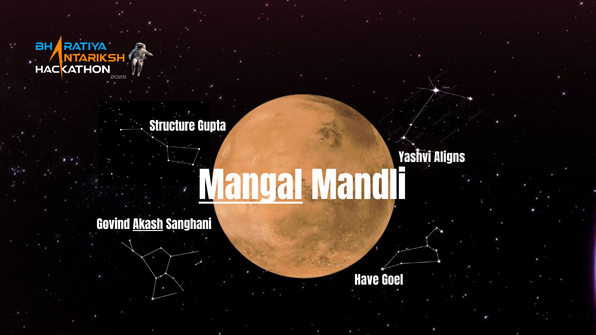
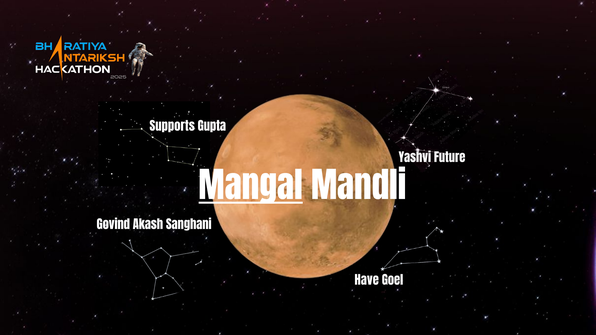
Structure: Structure -> Supports
Aligns: Aligns -> Future
Akash underline: present -> none
